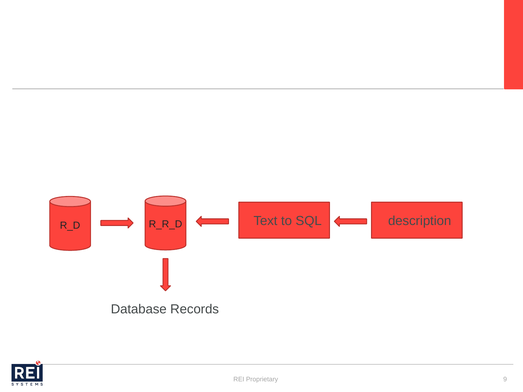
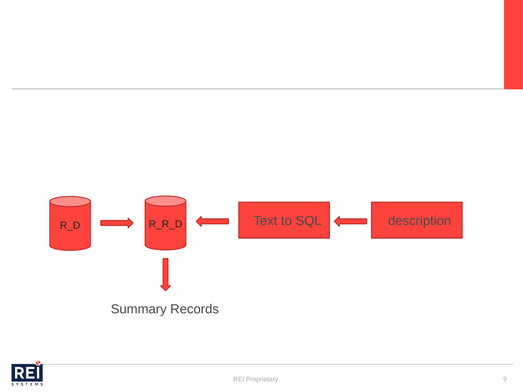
Database: Database -> Summary
